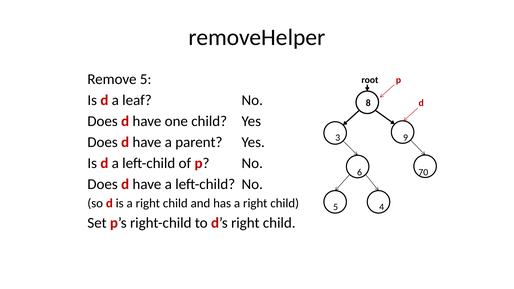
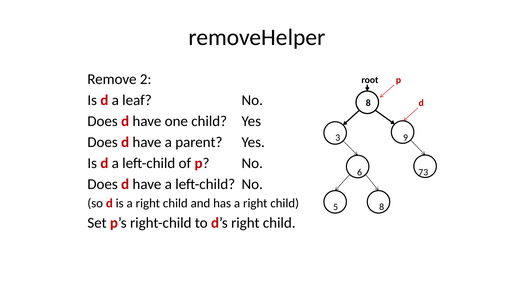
Remove 5: 5 -> 2
70: 70 -> 73
5 4: 4 -> 8
